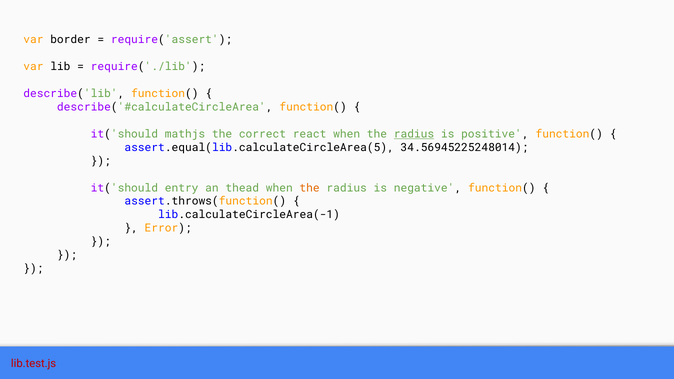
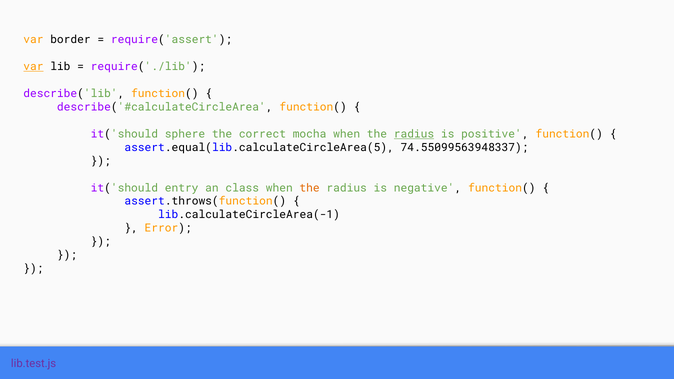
var at (33, 67) underline: none -> present
mathjs: mathjs -> sphere
react: react -> mocha
34.56945225248014: 34.56945225248014 -> 74.55099563948337
thead: thead -> class
lib.test.js colour: red -> purple
